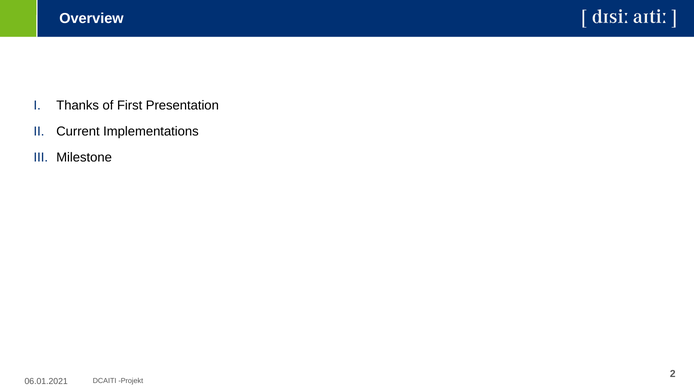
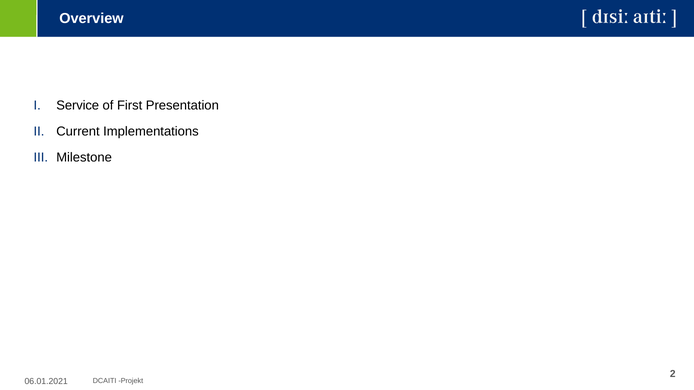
Thanks: Thanks -> Service
